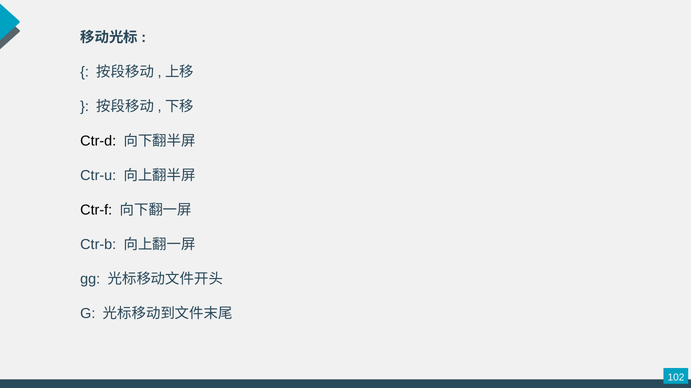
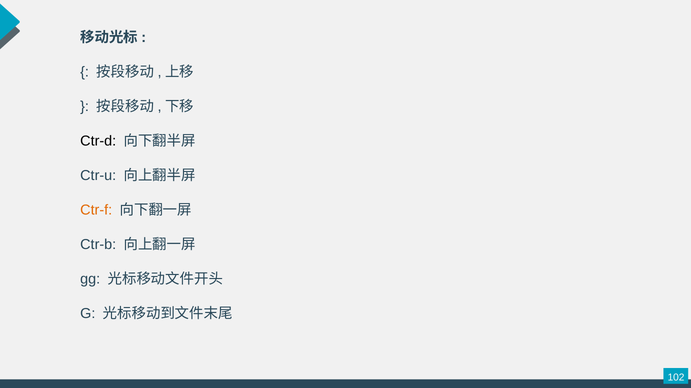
Ctr-f colour: black -> orange
